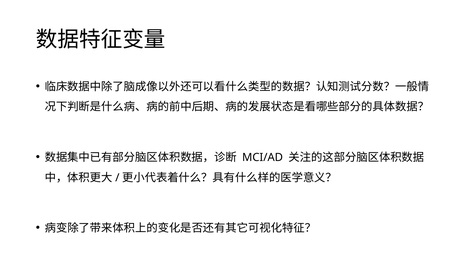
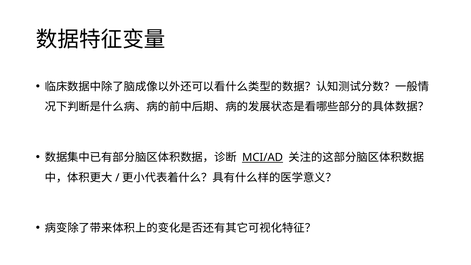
MCI/AD underline: none -> present
